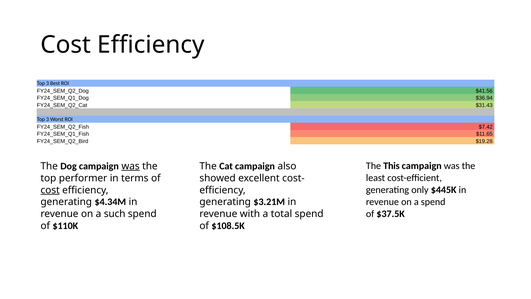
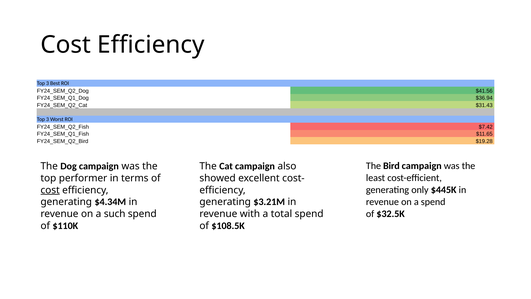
This: This -> Bird
was at (131, 166) underline: present -> none
$37.5K: $37.5K -> $32.5K
